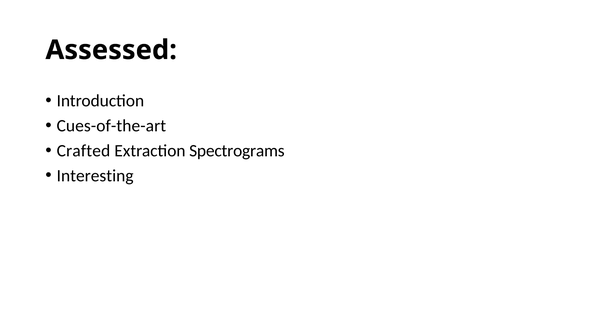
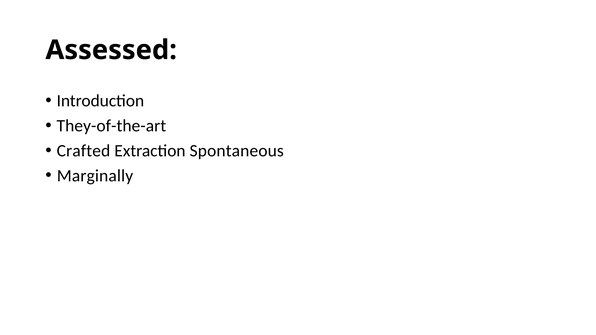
Cues-of-the-art: Cues-of-the-art -> They-of-the-art
Spectrograms: Spectrograms -> Spontaneous
Interesting: Interesting -> Marginally
